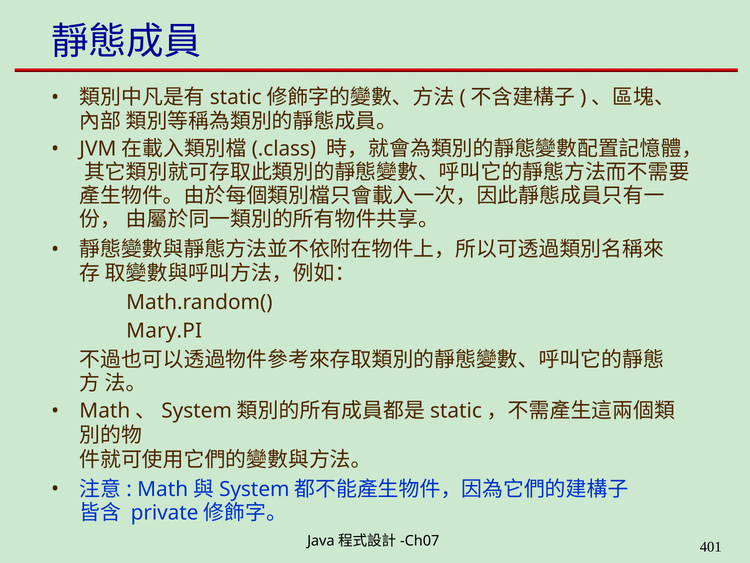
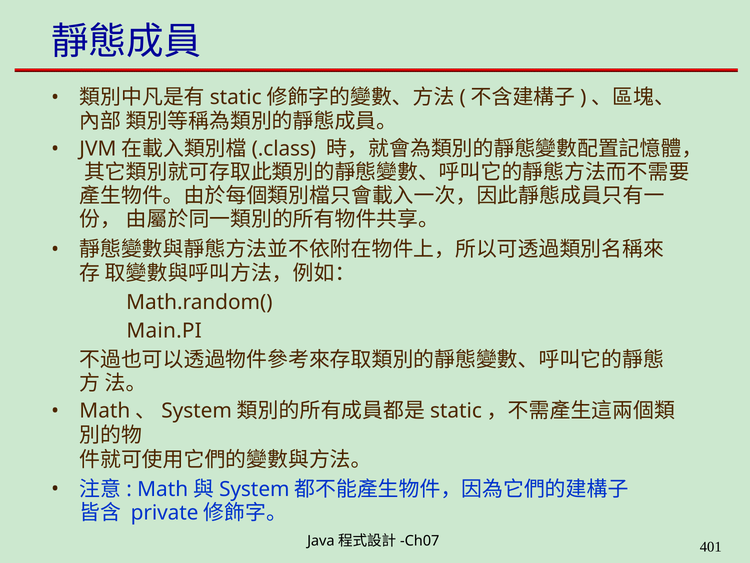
Mary.PI: Mary.PI -> Main.PI
